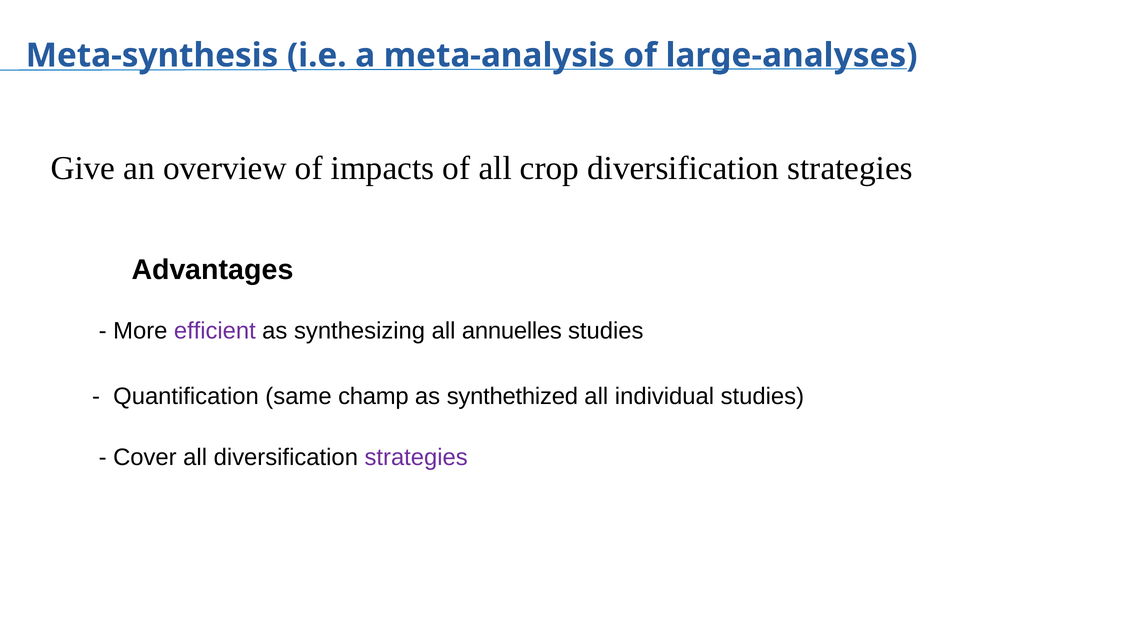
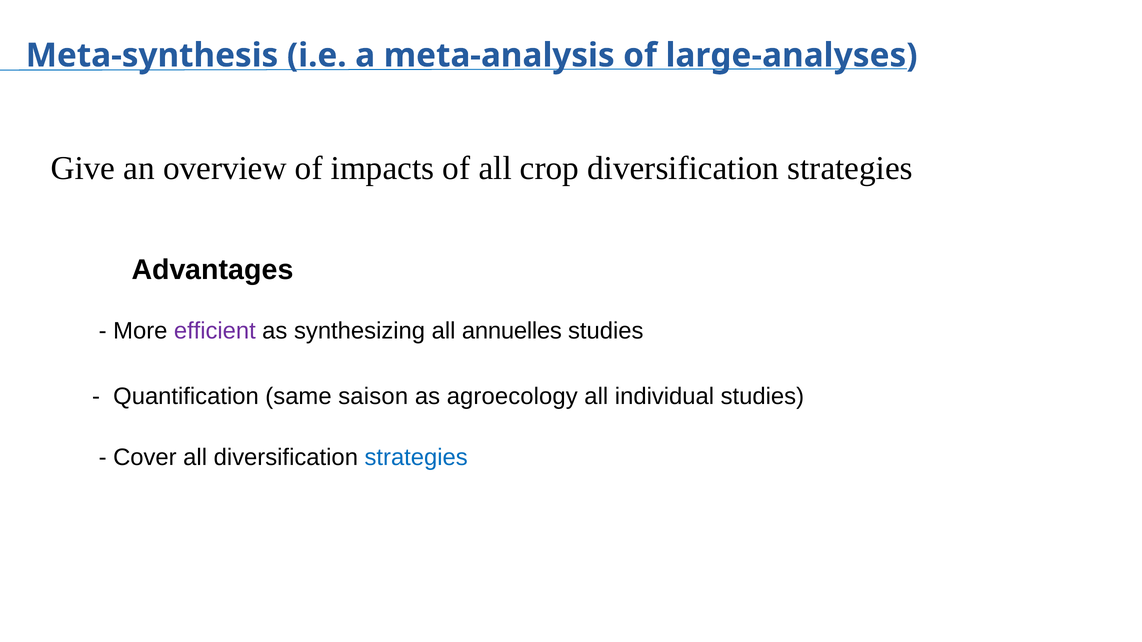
champ: champ -> saison
synthethized: synthethized -> agroecology
strategies at (416, 458) colour: purple -> blue
